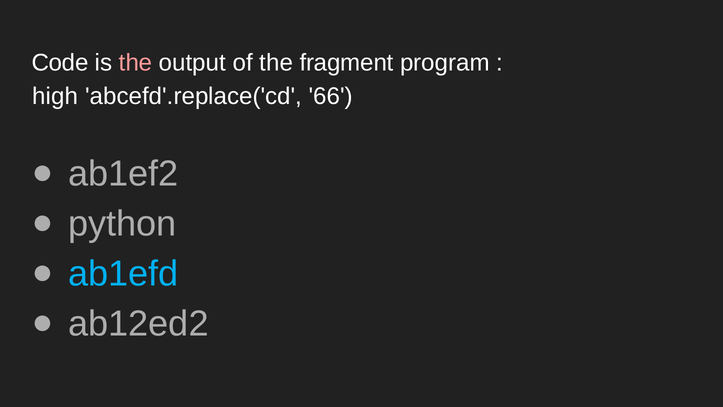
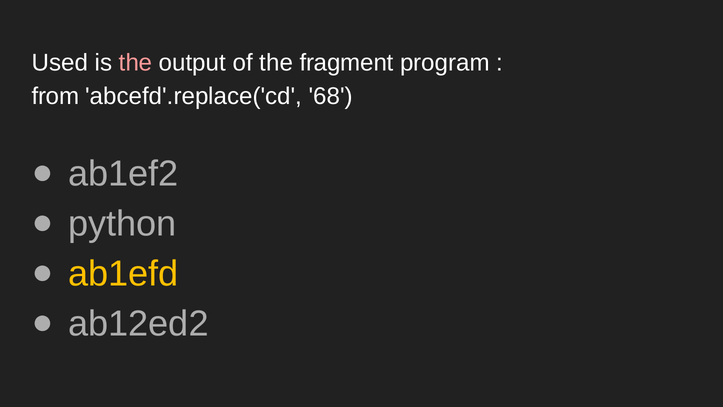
Code: Code -> Used
high: high -> from
66: 66 -> 68
ab1efd colour: light blue -> yellow
